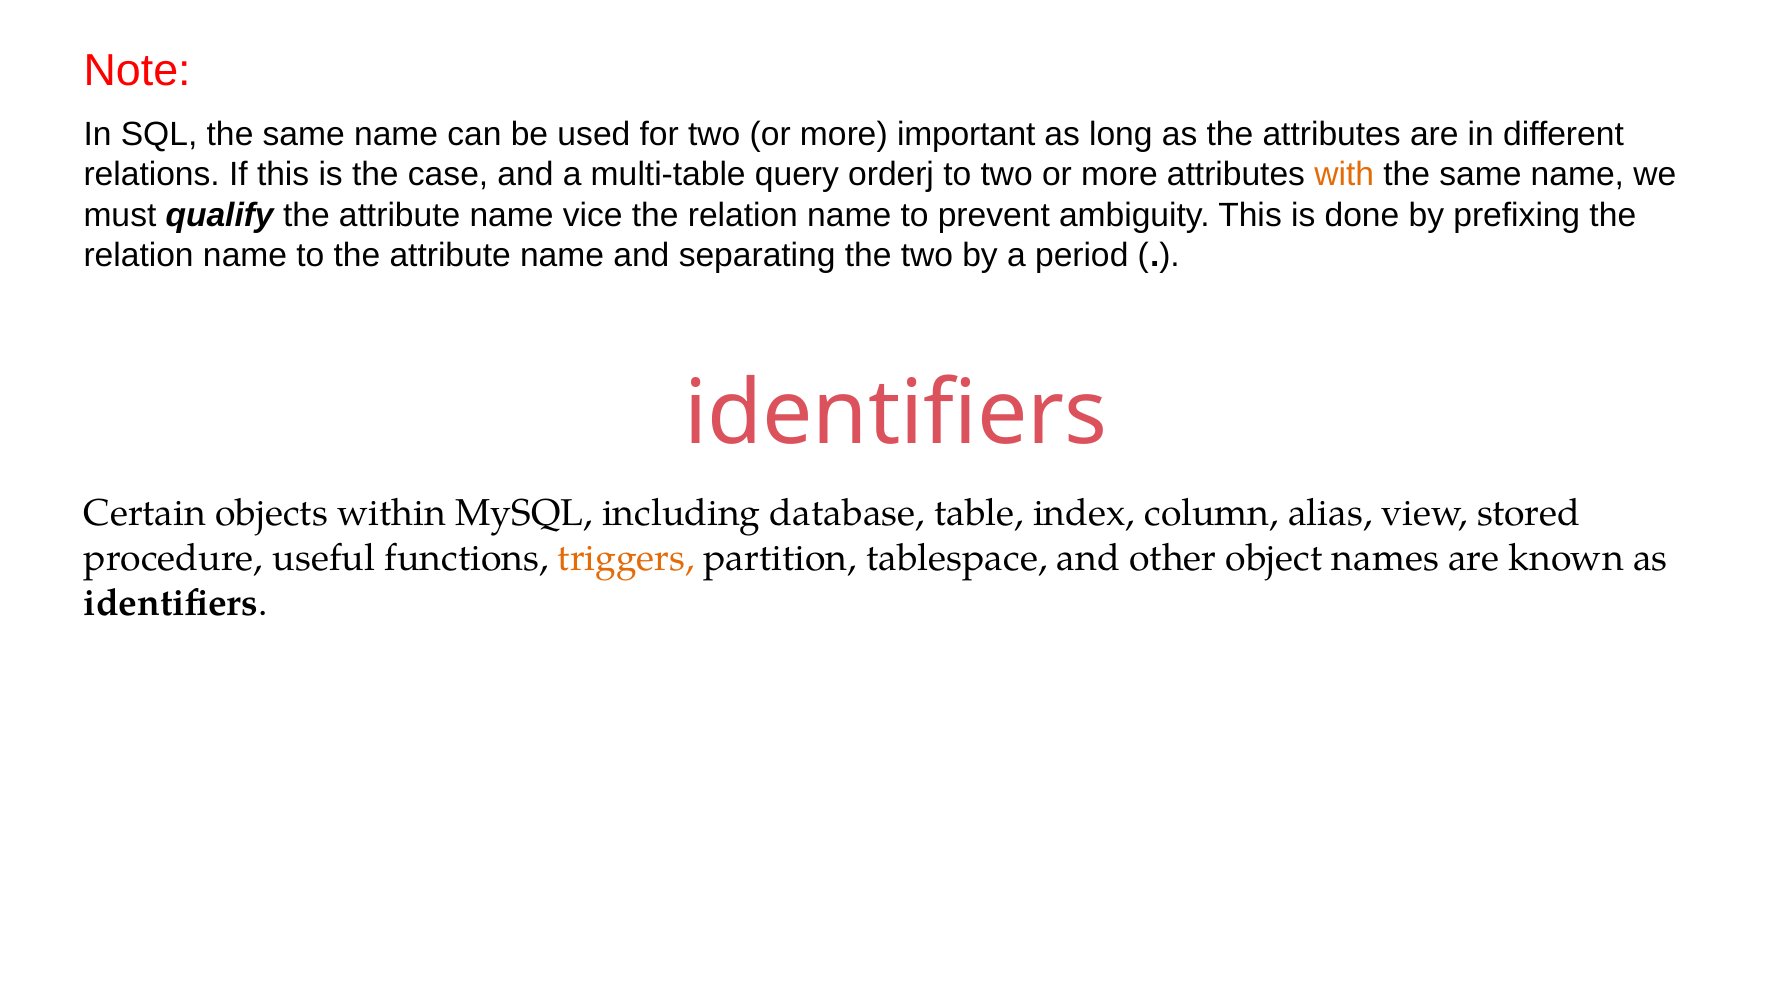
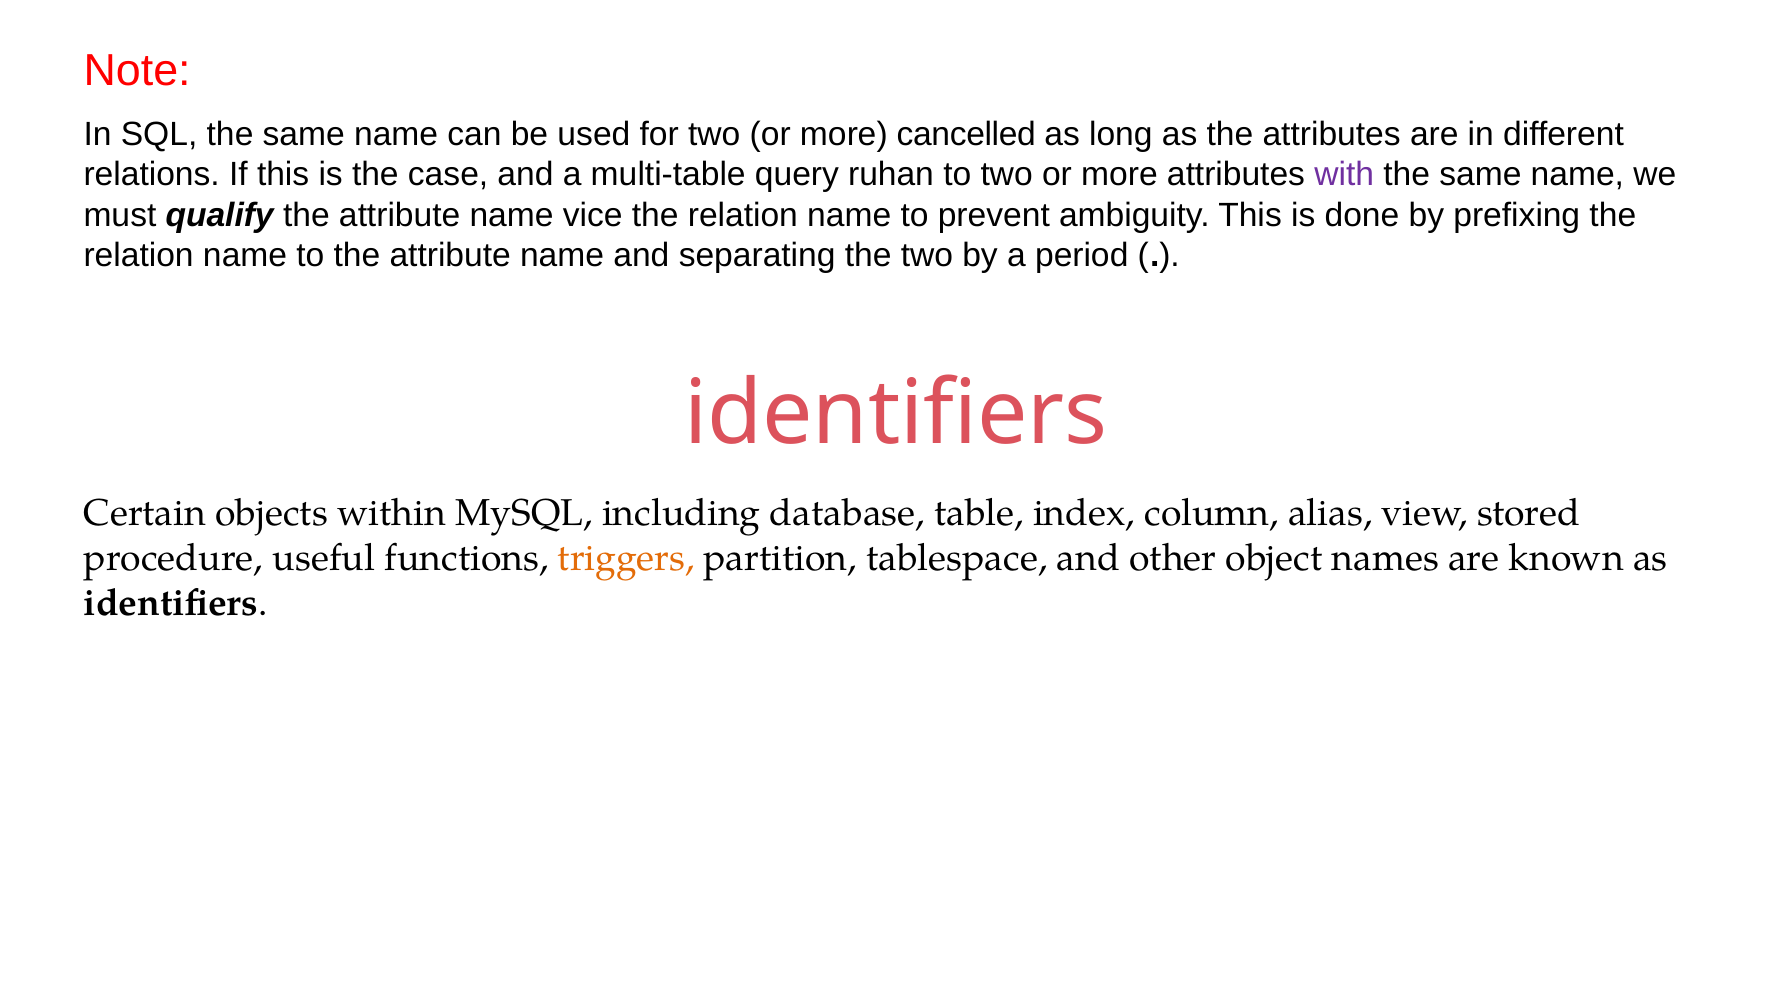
important: important -> cancelled
orderj: orderj -> ruhan
with colour: orange -> purple
